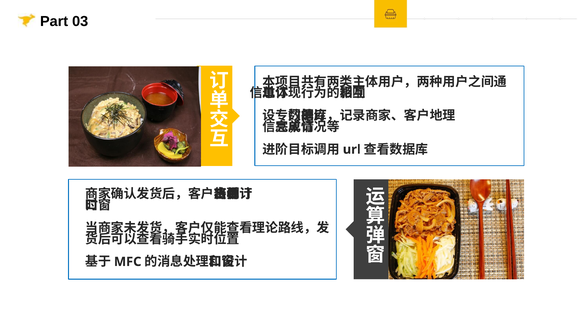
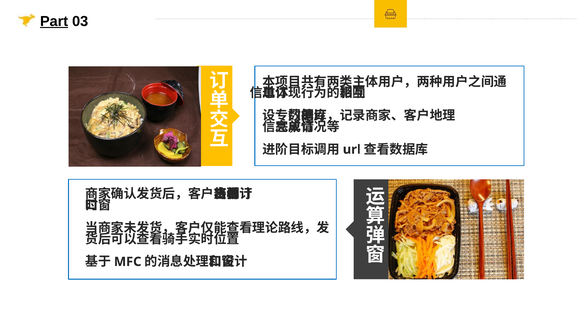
Part underline: none -> present
